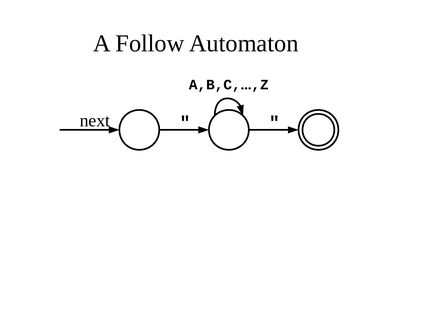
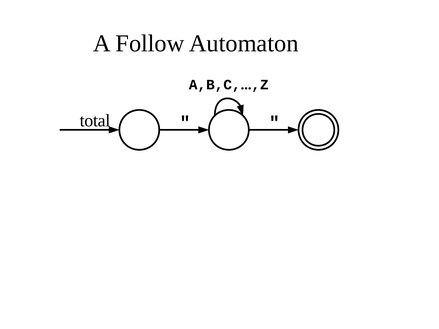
next: next -> total
